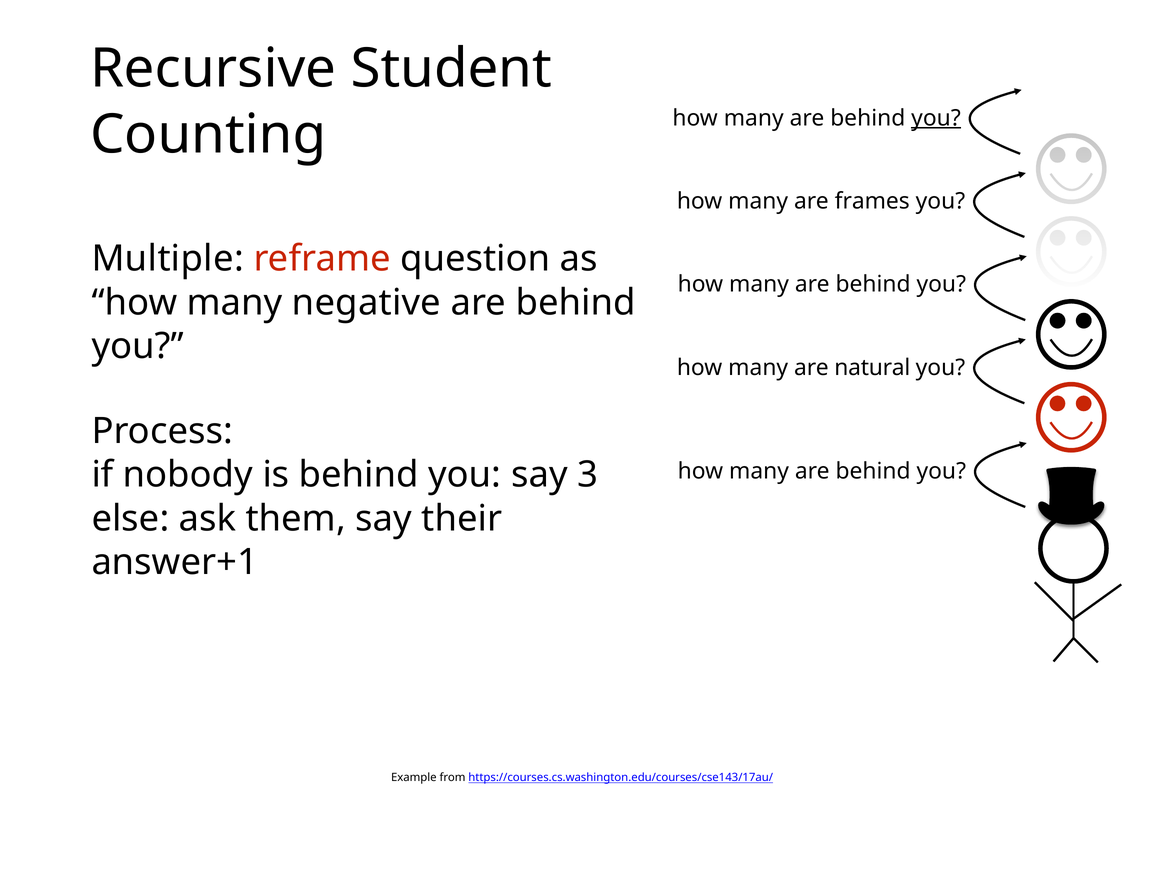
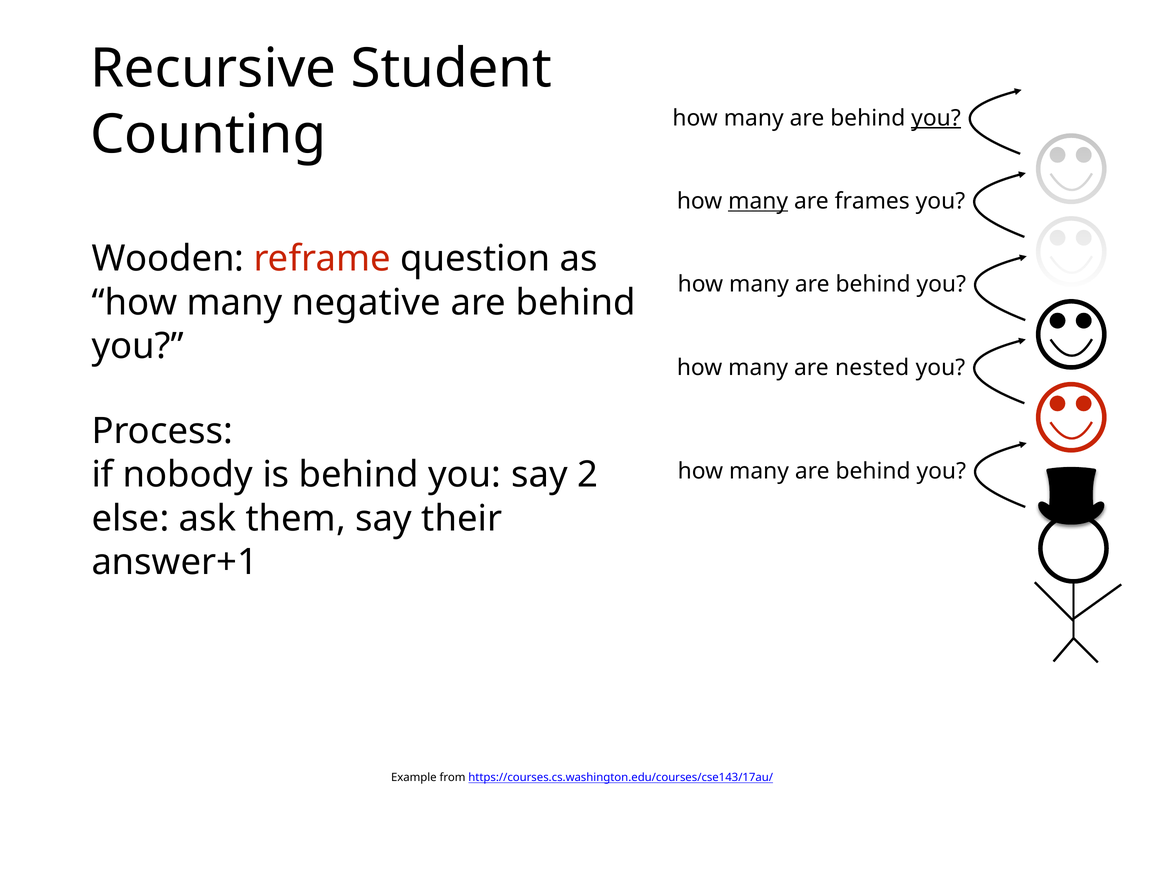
many at (758, 201) underline: none -> present
Multiple: Multiple -> Wooden
natural: natural -> nested
3: 3 -> 2
